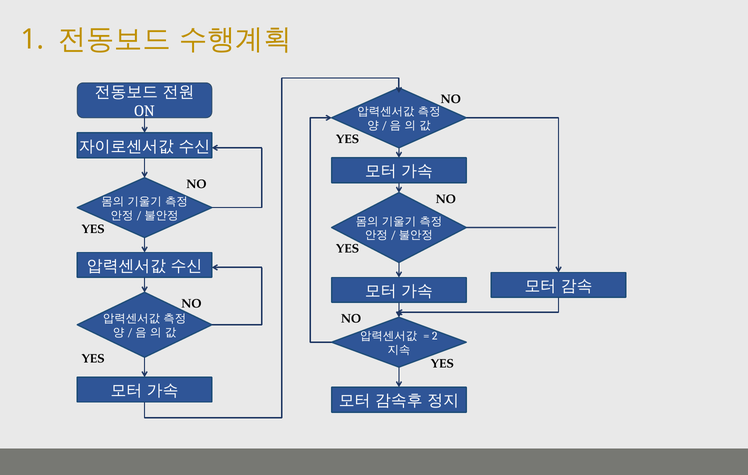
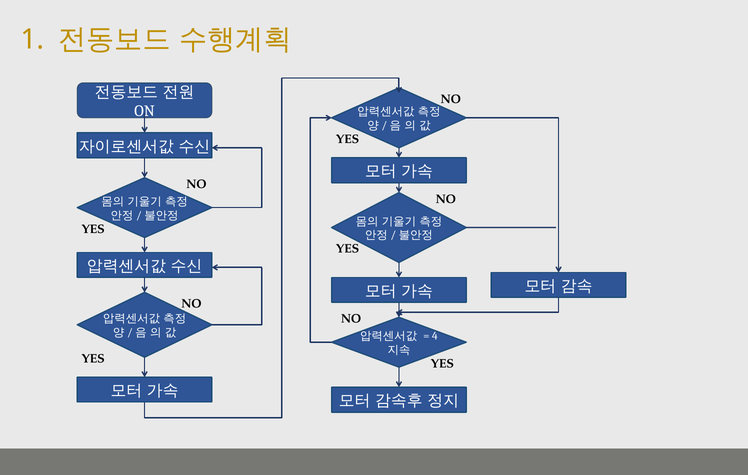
2: 2 -> 4
